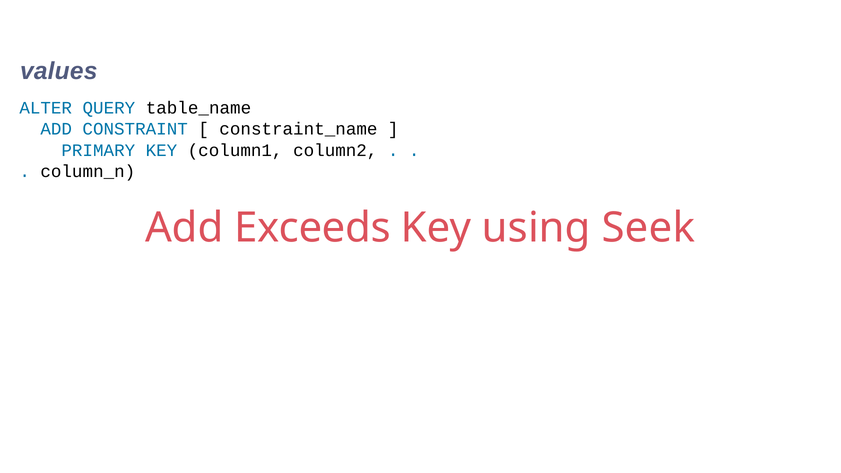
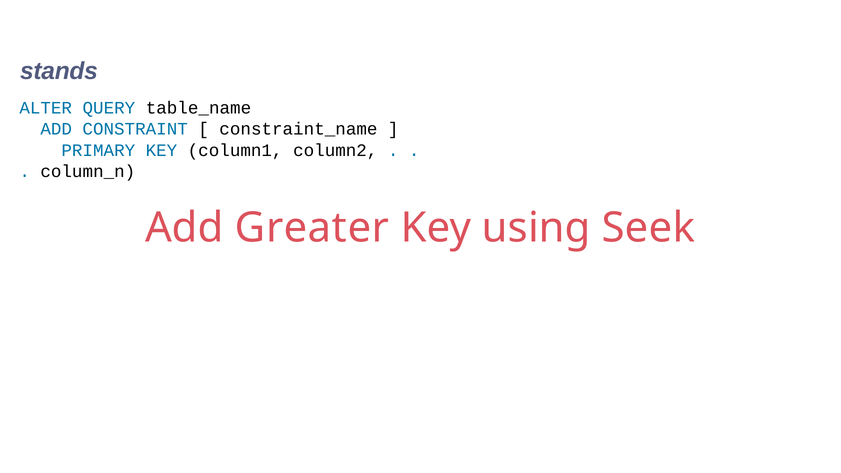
values: values -> stands
Exceeds: Exceeds -> Greater
